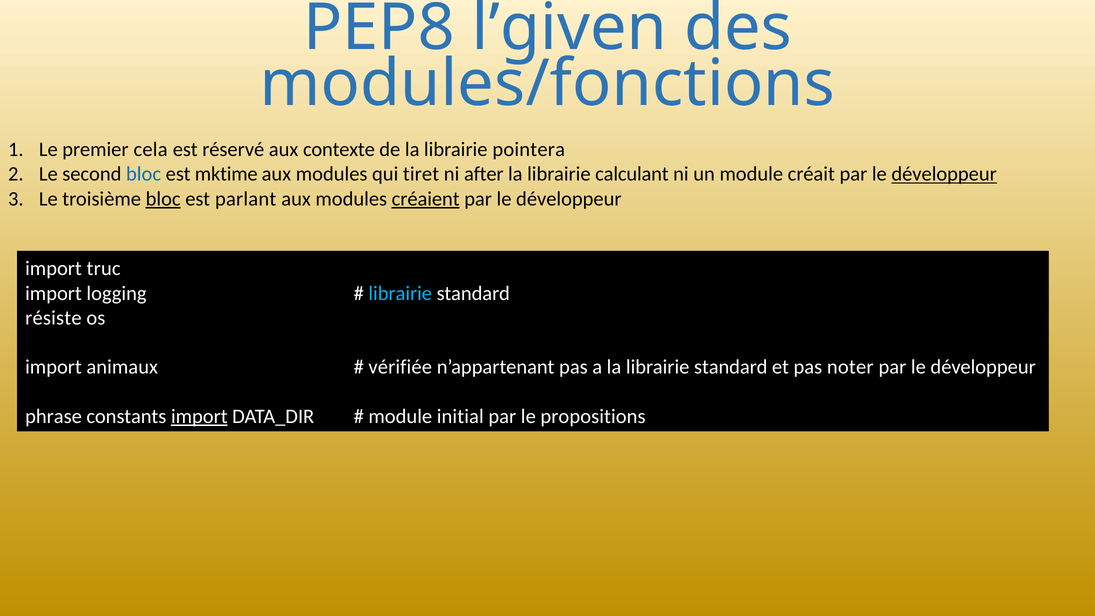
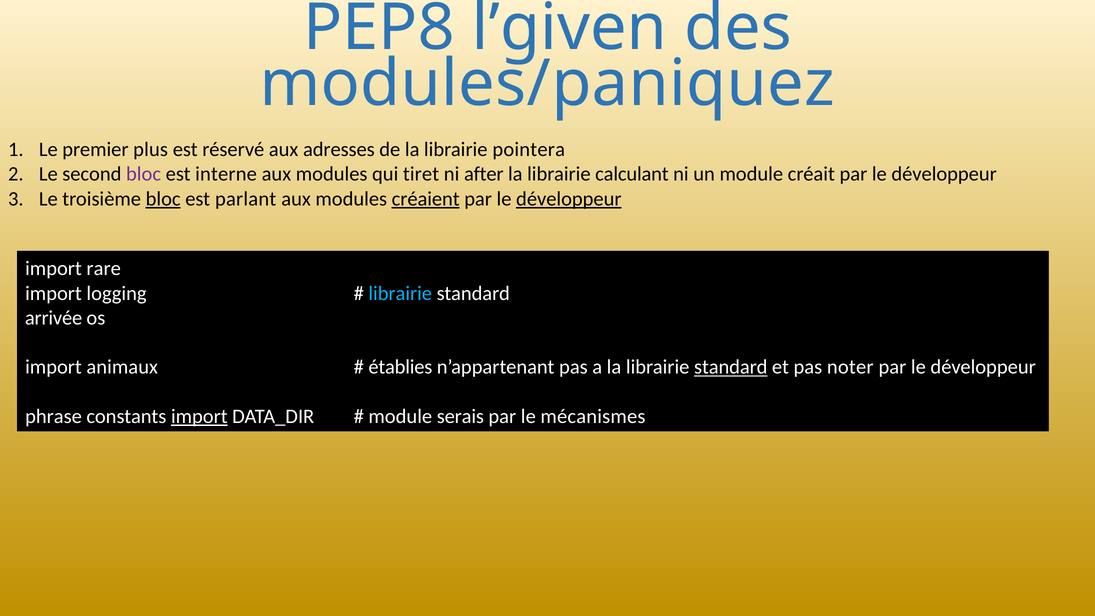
modules/fonctions: modules/fonctions -> modules/paniquez
cela: cela -> plus
contexte: contexte -> adresses
bloc at (144, 174) colour: blue -> purple
mktime: mktime -> interne
développeur at (944, 174) underline: present -> none
développeur at (569, 199) underline: none -> present
truc: truc -> rare
résiste: résiste -> arrivée
vérifiée: vérifiée -> établies
standard at (731, 367) underline: none -> present
initial: initial -> serais
propositions: propositions -> mécanismes
